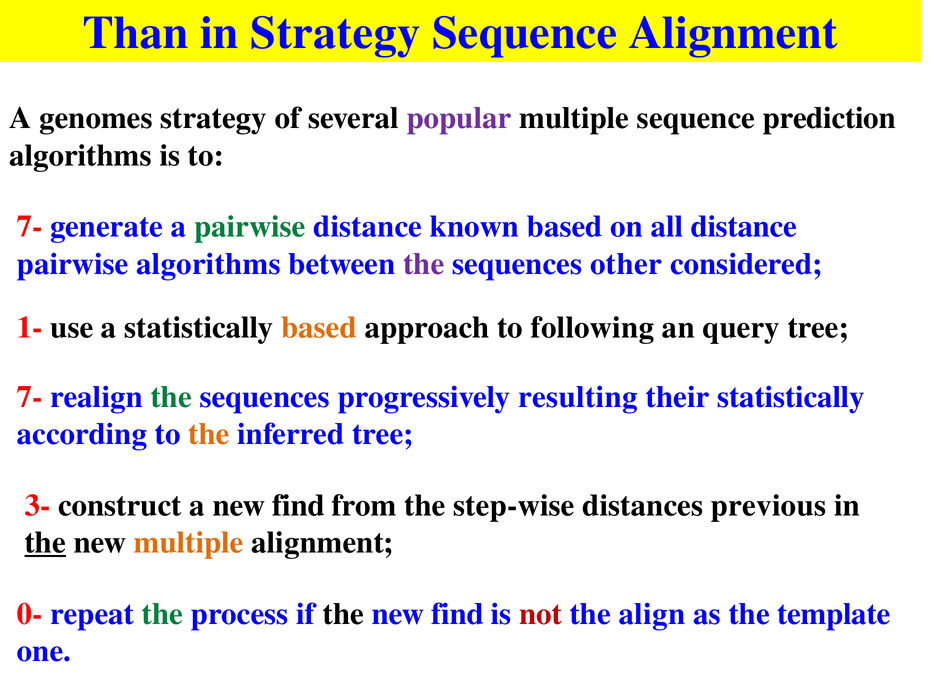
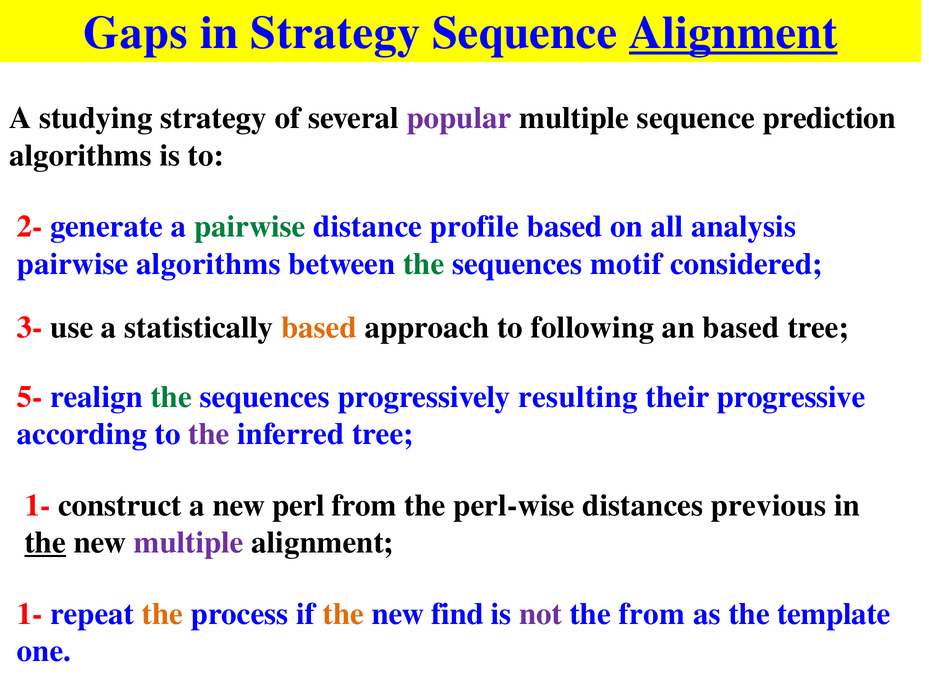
Than: Than -> Gaps
Alignment at (733, 33) underline: none -> present
genomes: genomes -> studying
7- at (30, 227): 7- -> 2-
known: known -> profile
all distance: distance -> analysis
the at (424, 264) colour: purple -> green
other: other -> motif
1-: 1- -> 3-
an query: query -> based
7- at (30, 397): 7- -> 5-
their statistically: statistically -> progressive
the at (209, 434) colour: orange -> purple
3- at (38, 505): 3- -> 1-
a new find: find -> perl
step-wise: step-wise -> perl-wise
multiple at (189, 542) colour: orange -> purple
0- at (30, 614): 0- -> 1-
the at (163, 614) colour: green -> orange
the at (343, 614) colour: black -> orange
not colour: red -> purple
the align: align -> from
